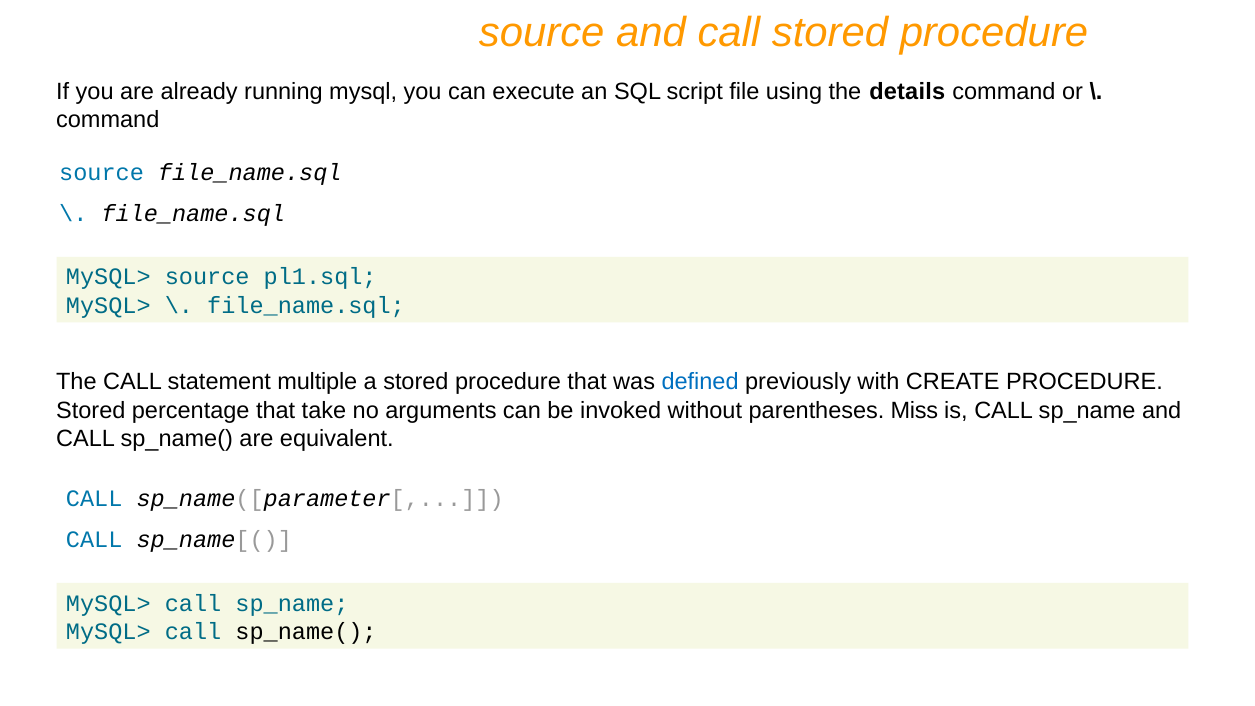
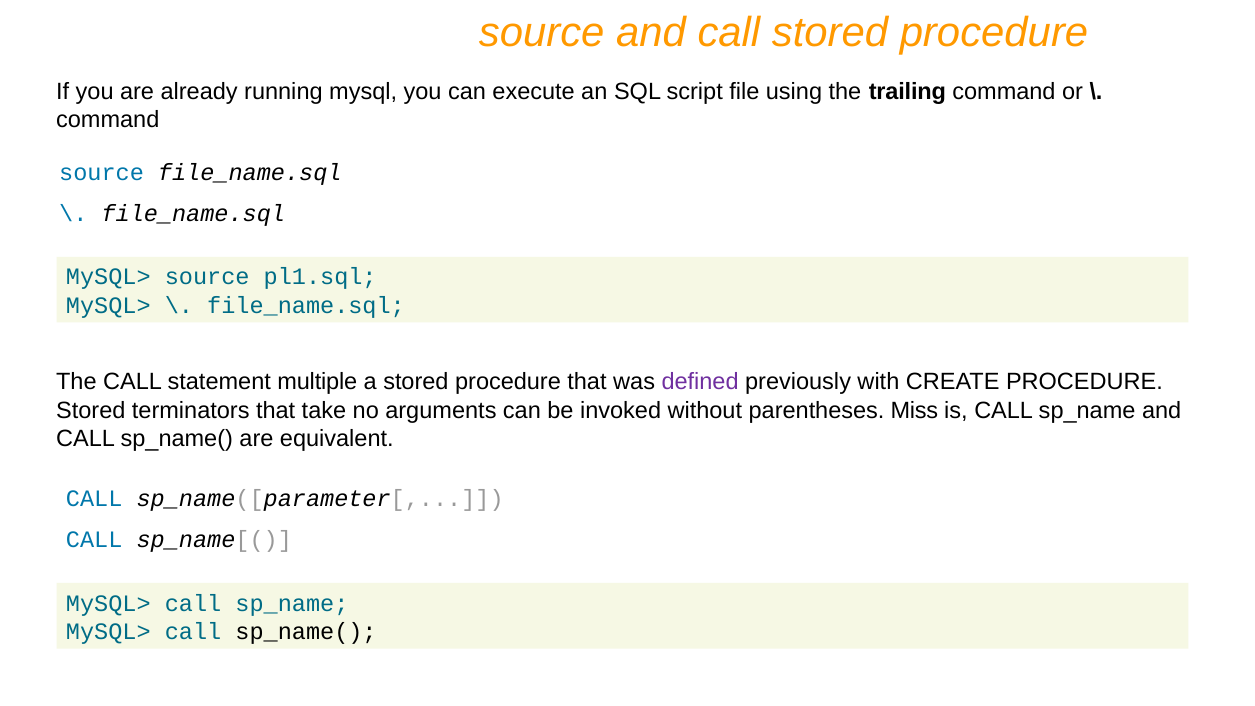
details: details -> trailing
defined colour: blue -> purple
percentage: percentage -> terminators
